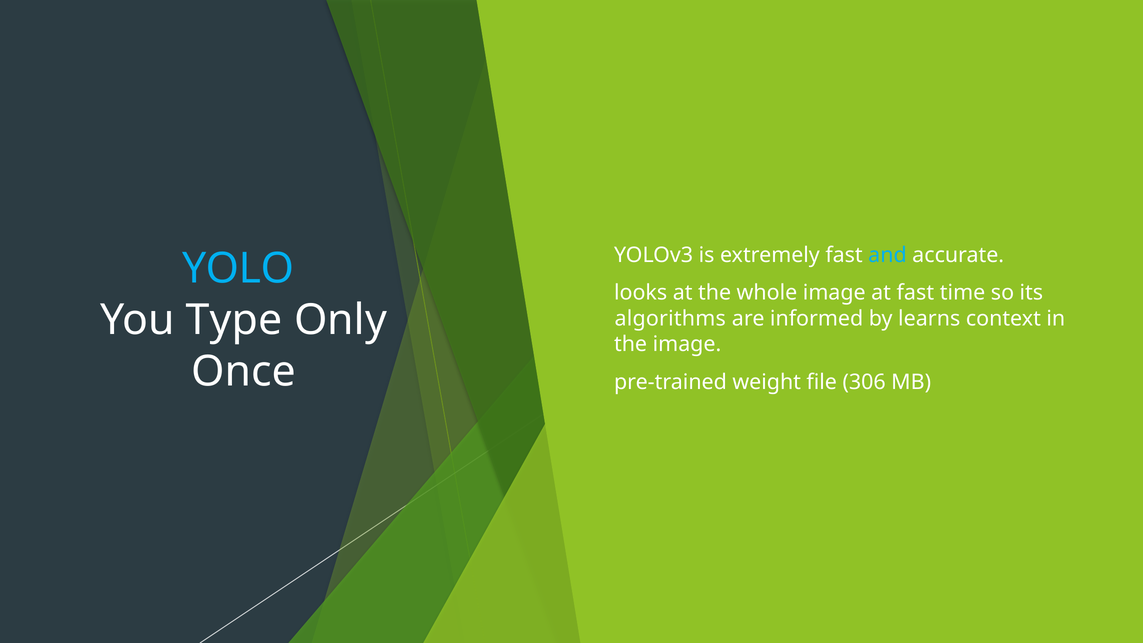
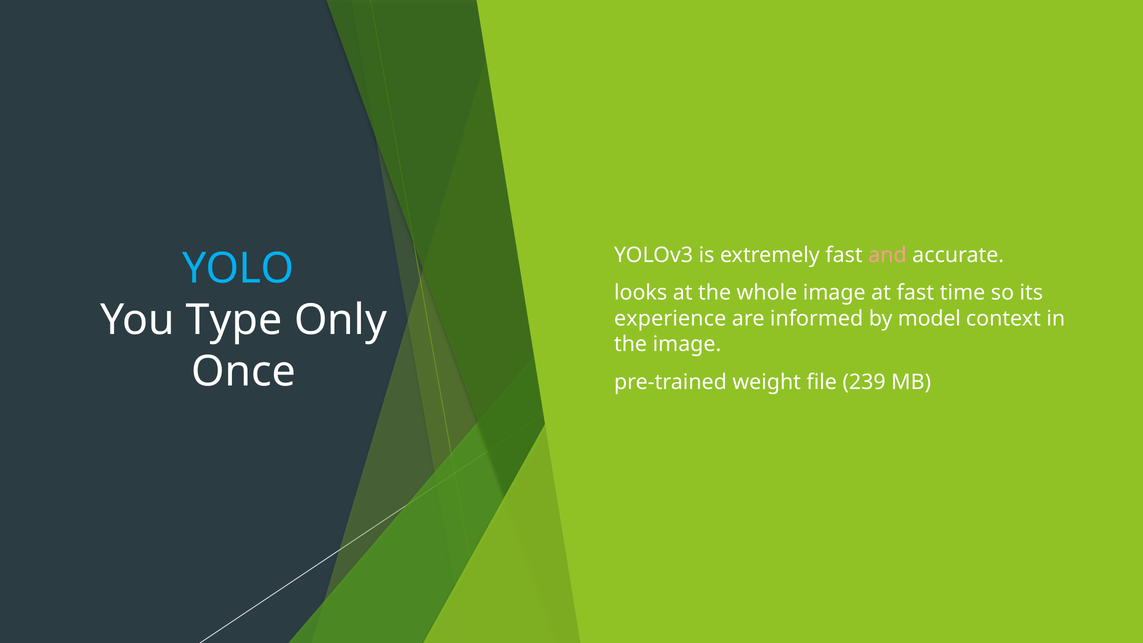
and colour: light blue -> pink
algorithms: algorithms -> experience
learns: learns -> model
306: 306 -> 239
